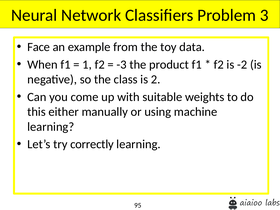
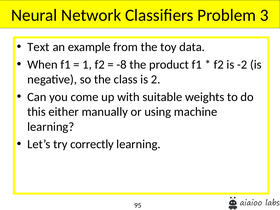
Face: Face -> Text
-3: -3 -> -8
